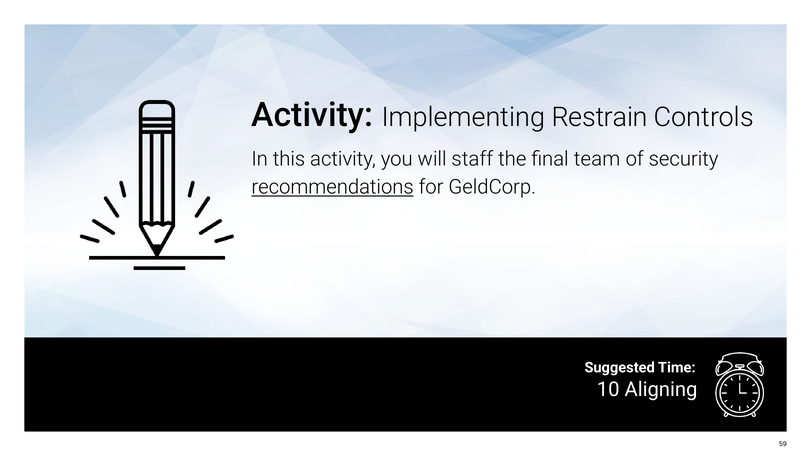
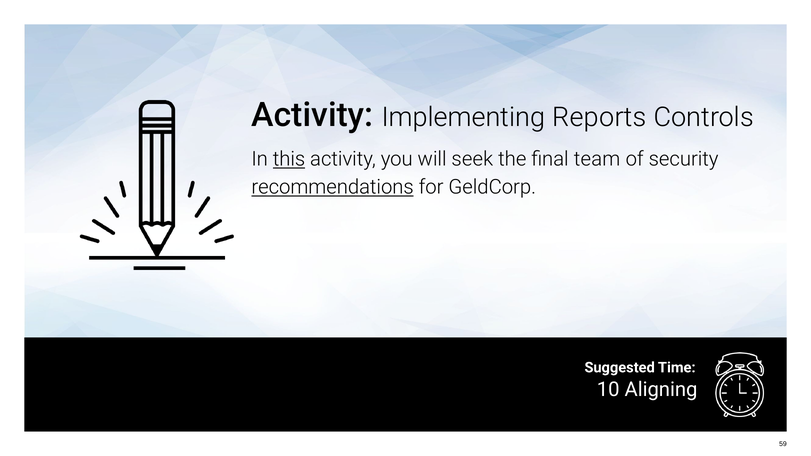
Restrain: Restrain -> Reports
this underline: none -> present
staff: staff -> seek
